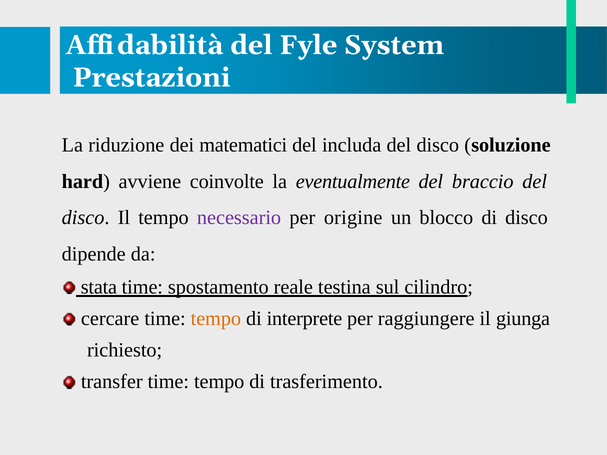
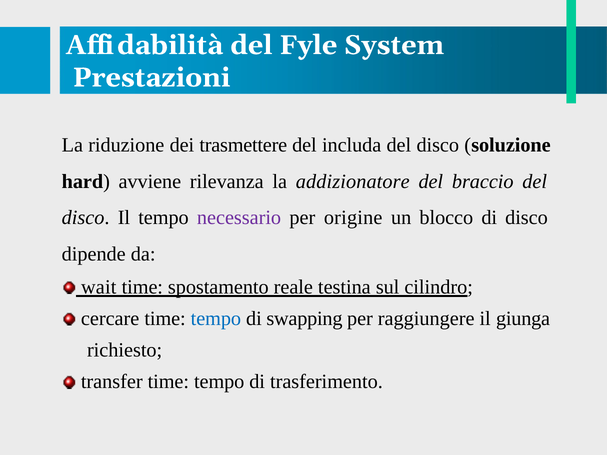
matematici: matematici -> trasmettere
coinvolte: coinvolte -> rilevanza
eventualmente: eventualmente -> addizionatore
stata: stata -> wait
tempo at (216, 319) colour: orange -> blue
interprete: interprete -> swapping
